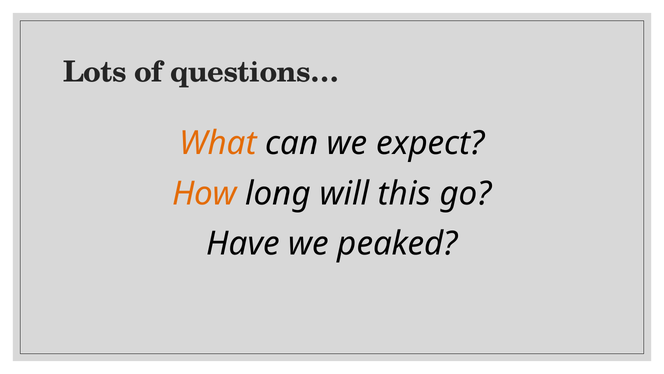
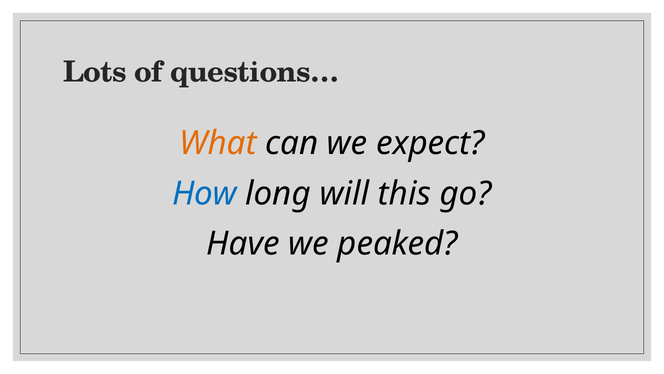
How colour: orange -> blue
